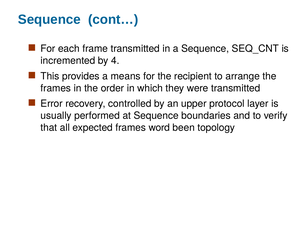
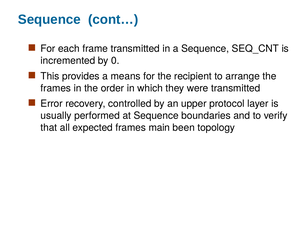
4: 4 -> 0
word: word -> main
